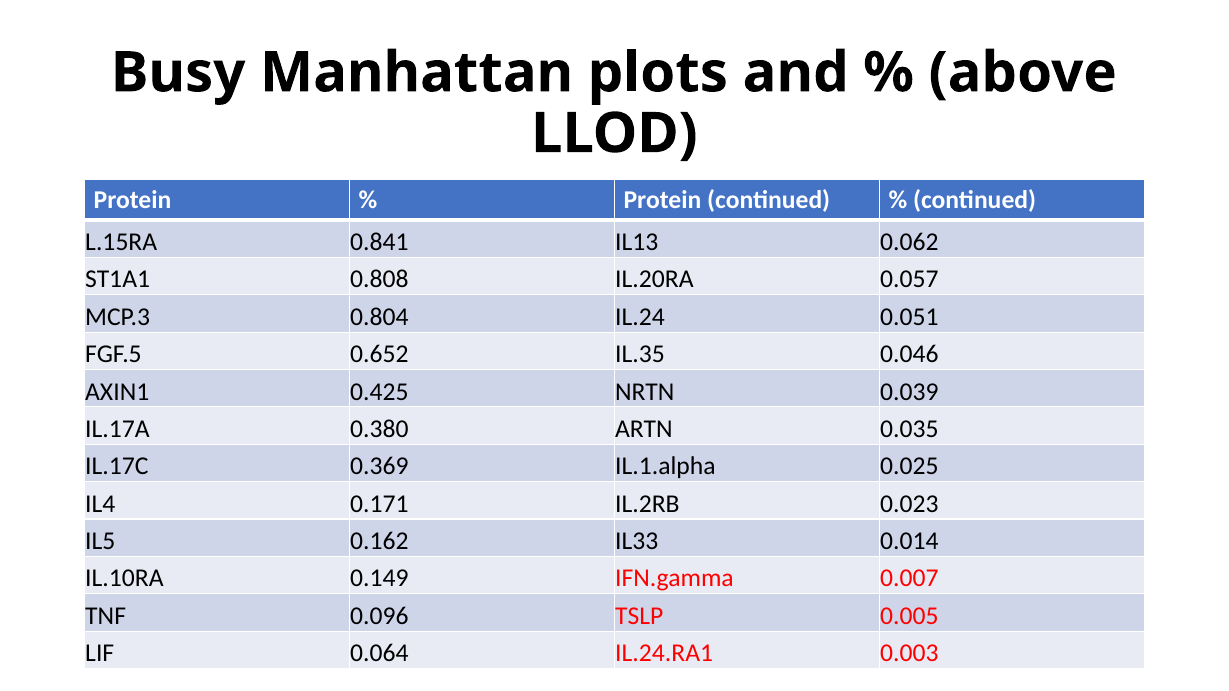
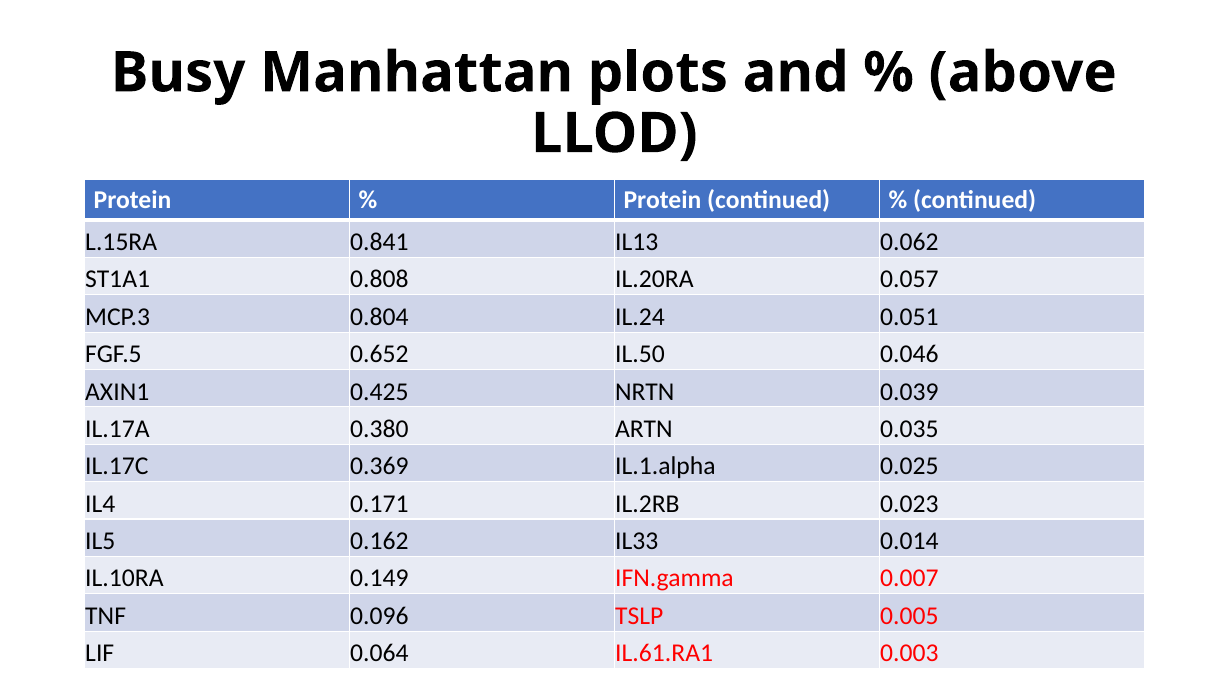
IL.35: IL.35 -> IL.50
IL.24.RA1: IL.24.RA1 -> IL.61.RA1
